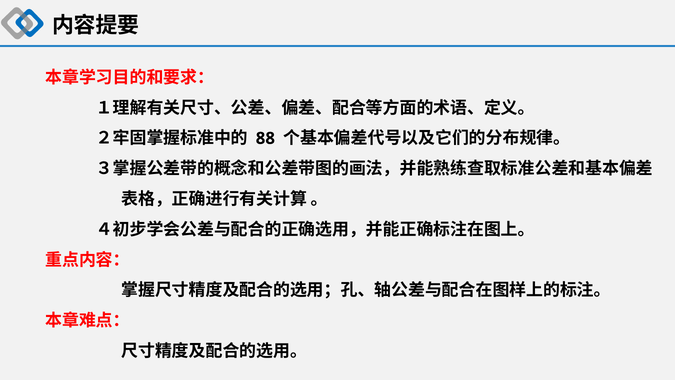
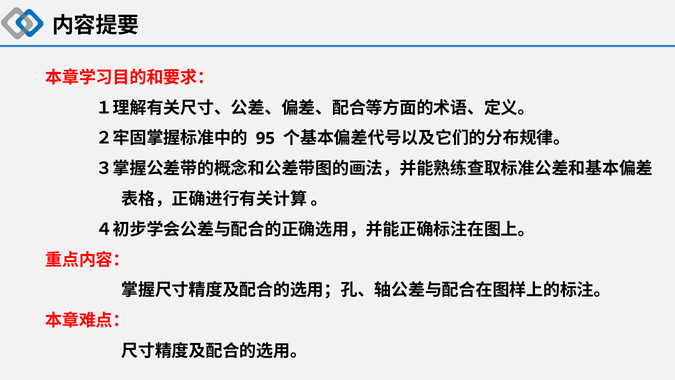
88: 88 -> 95
